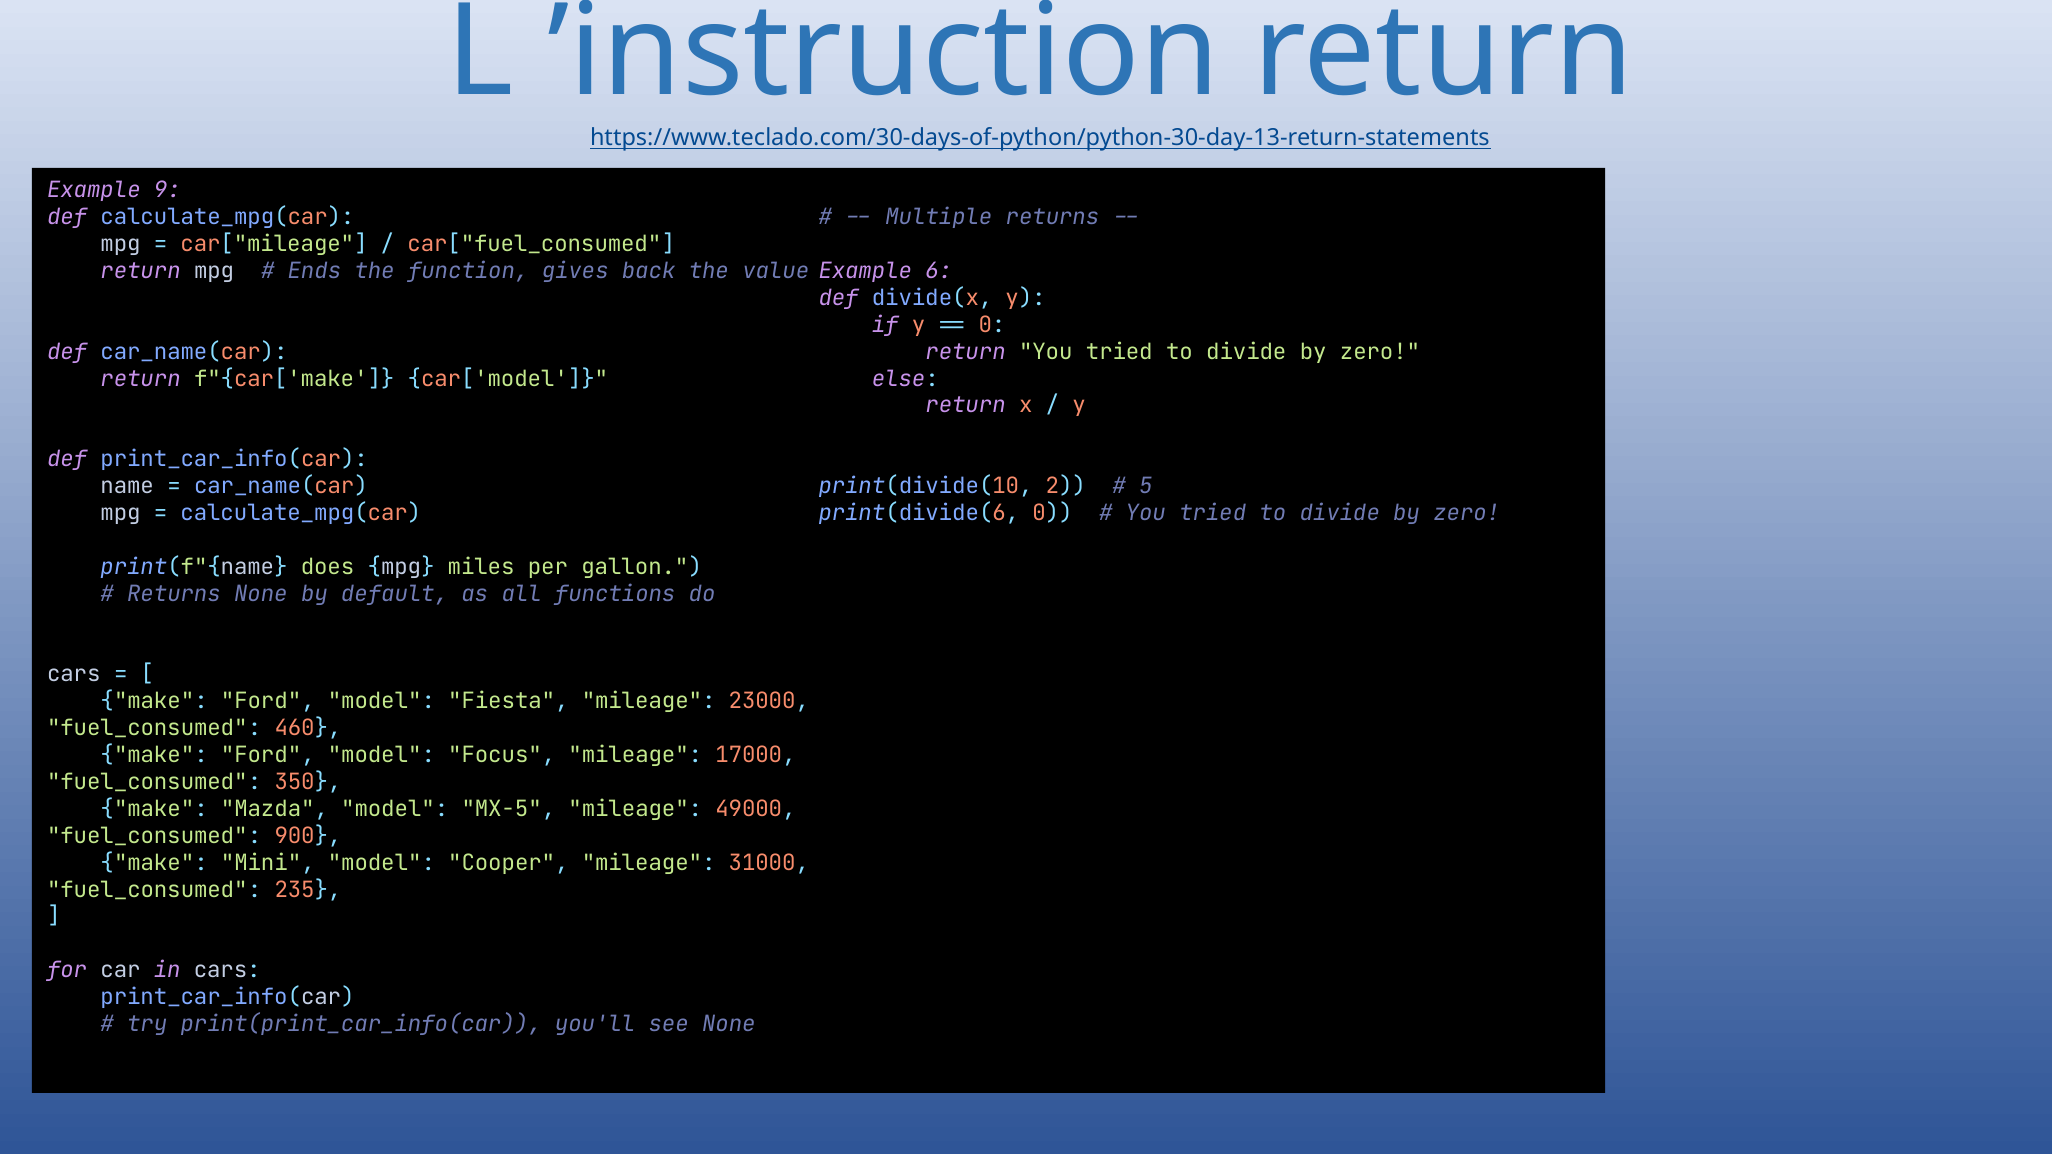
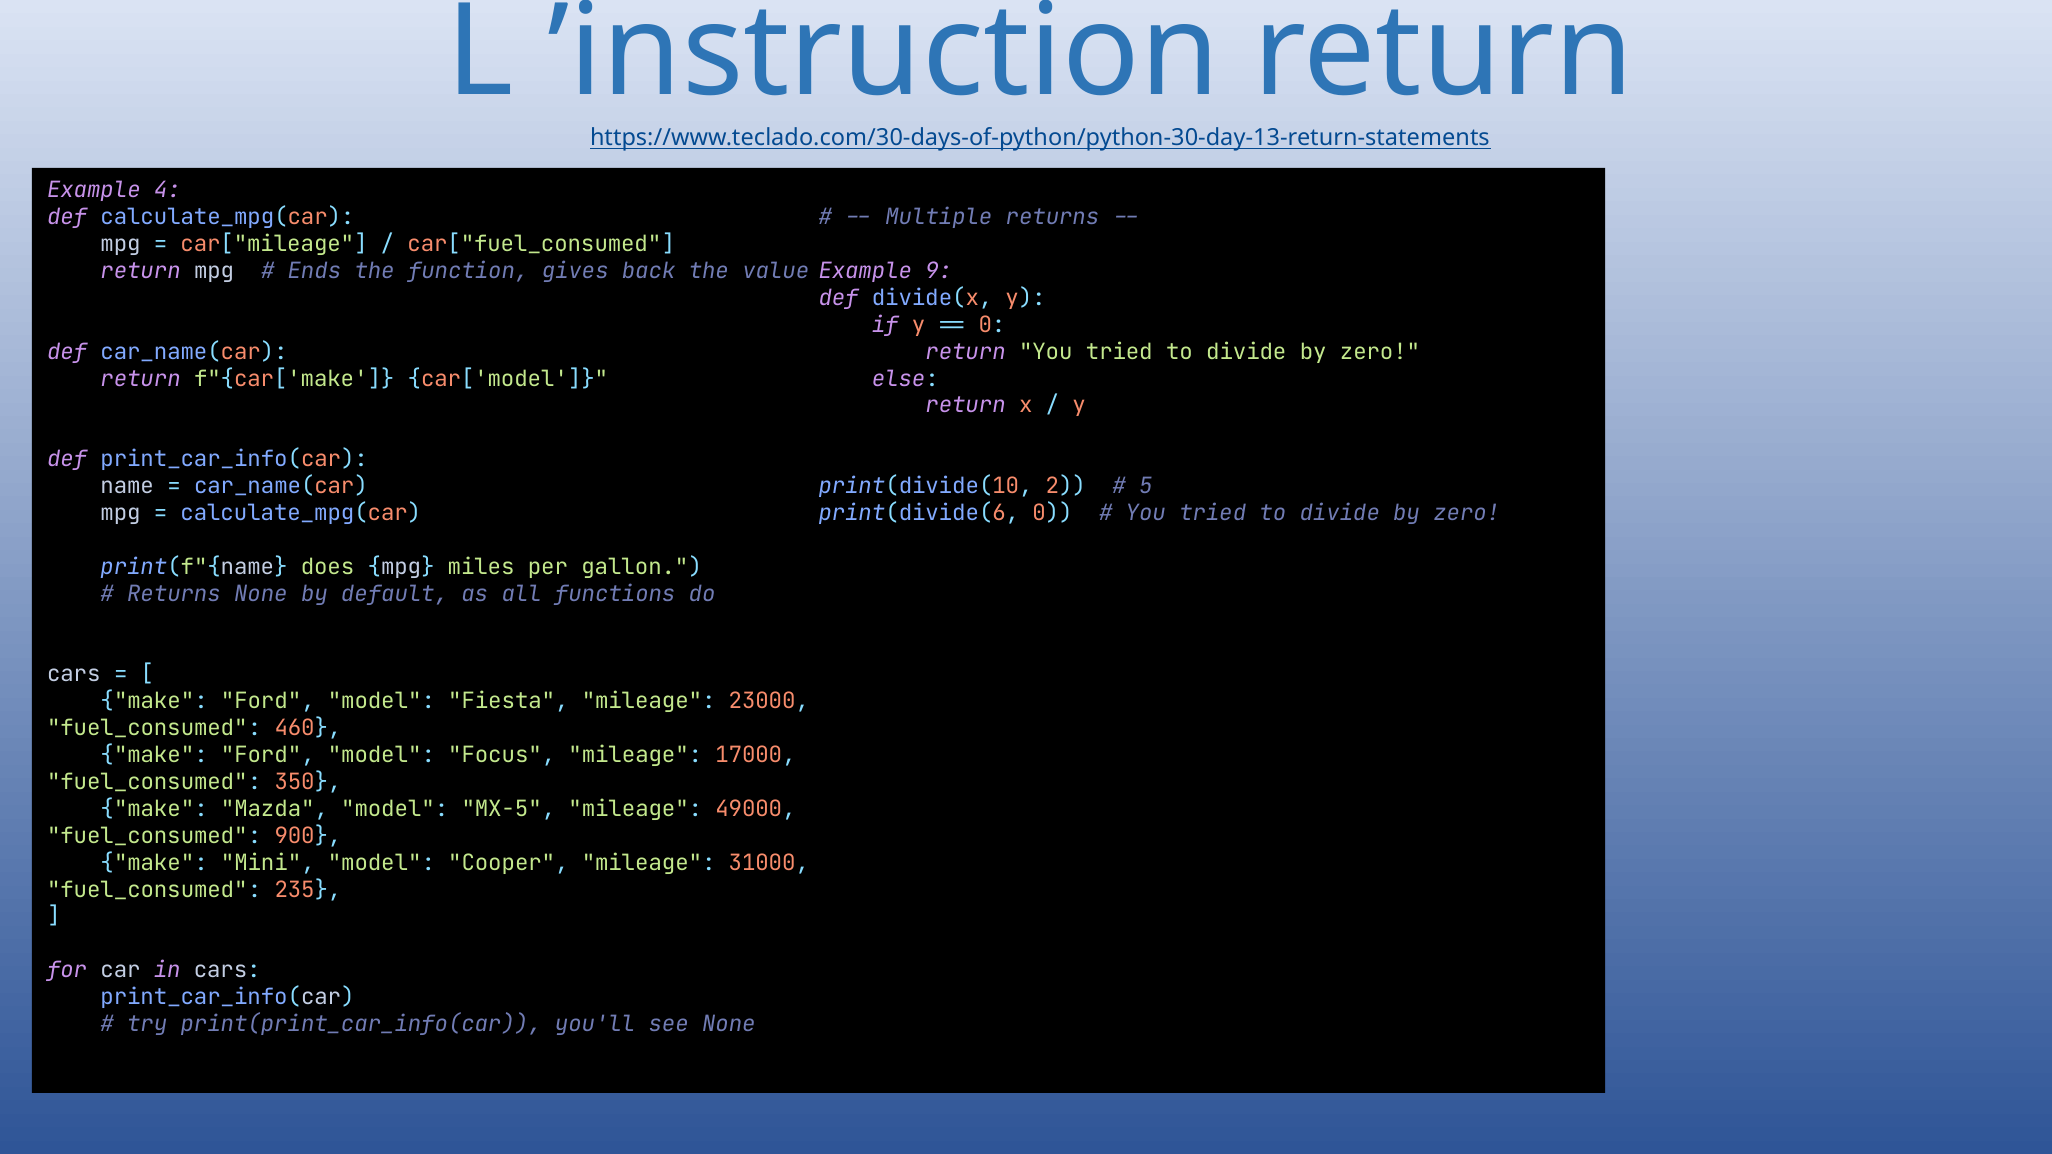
9: 9 -> 4
6: 6 -> 9
